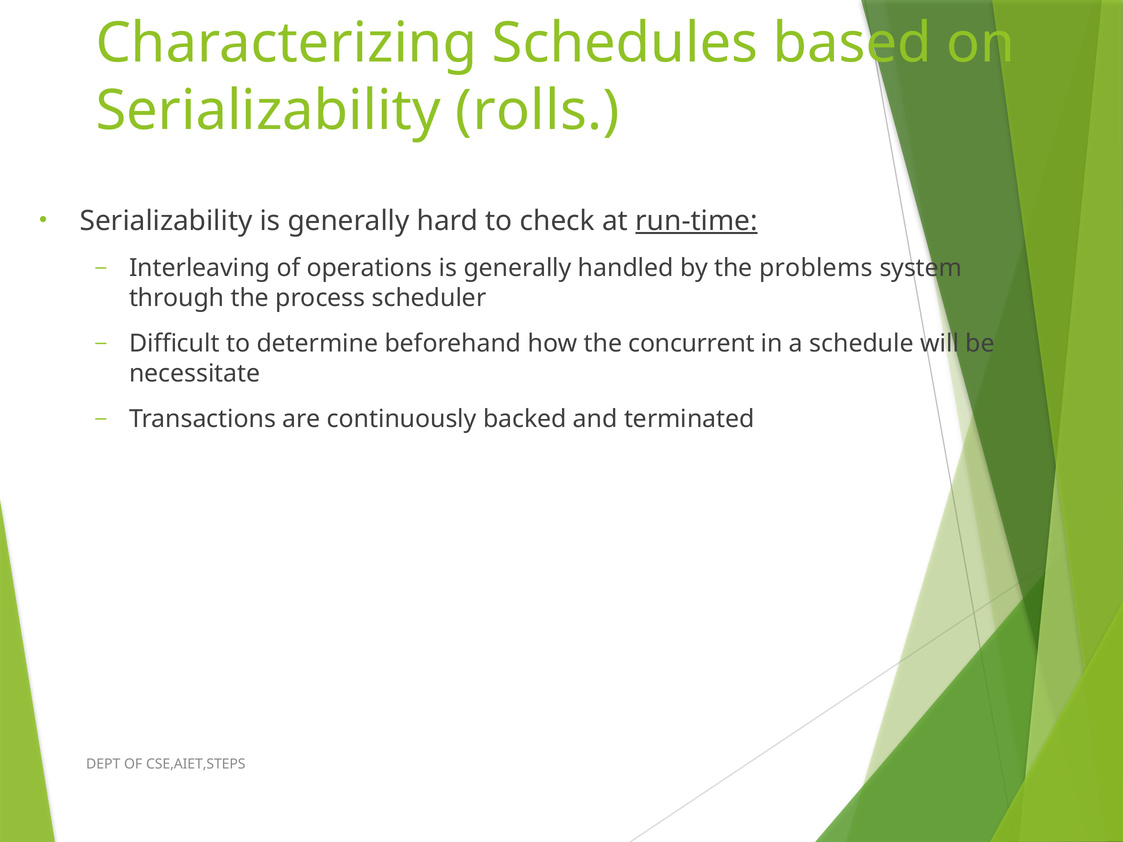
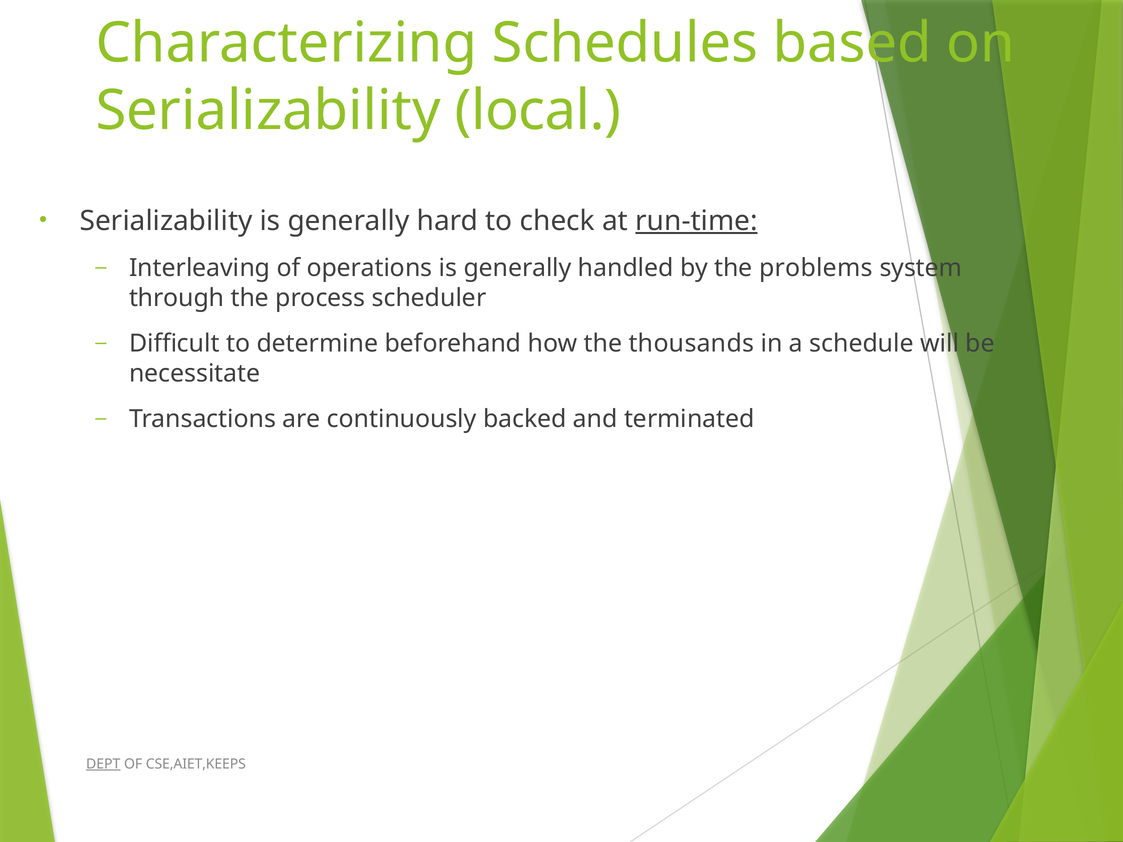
rolls: rolls -> local
concurrent: concurrent -> thousands
DEPT underline: none -> present
CSE,AIET,STEPS: CSE,AIET,STEPS -> CSE,AIET,KEEPS
